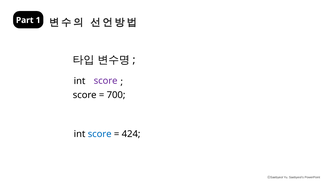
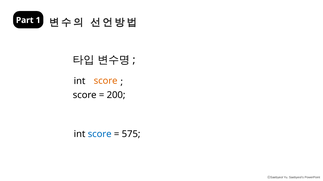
score at (106, 81) colour: purple -> orange
700: 700 -> 200
424: 424 -> 575
